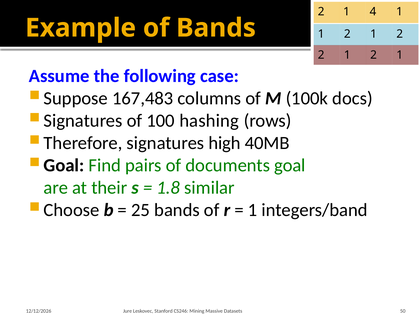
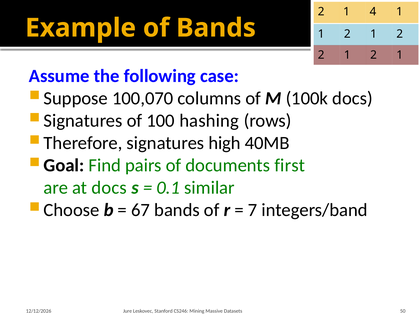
167,483: 167,483 -> 100,070
goal: goal -> first
at their: their -> docs
1.8: 1.8 -> 0.1
25: 25 -> 67
1 at (253, 210): 1 -> 7
